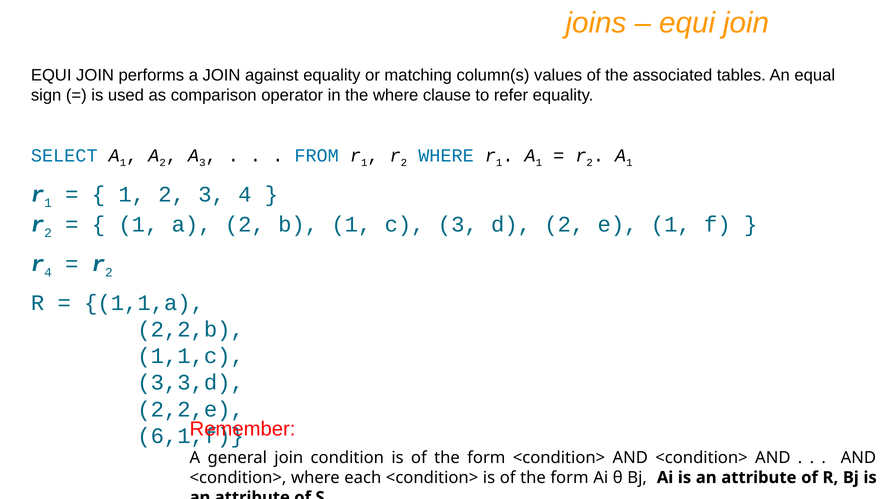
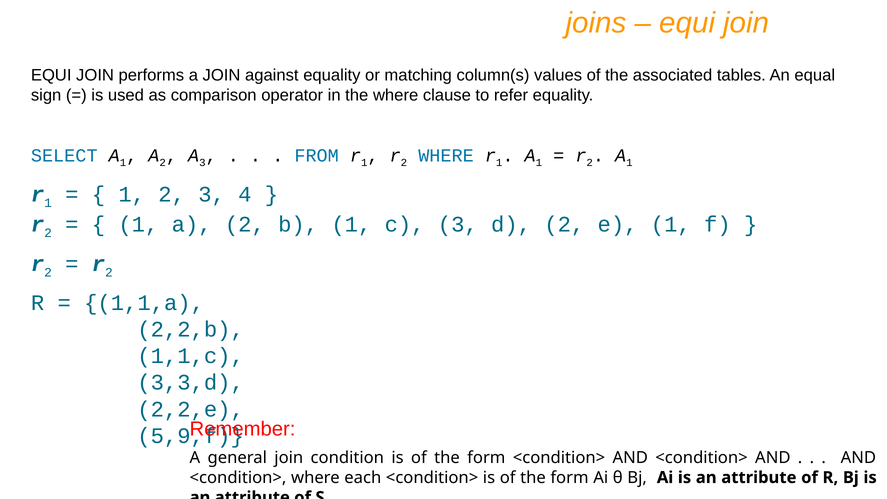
4 at (48, 272): 4 -> 2
6,1,f: 6,1,f -> 5,9,f
